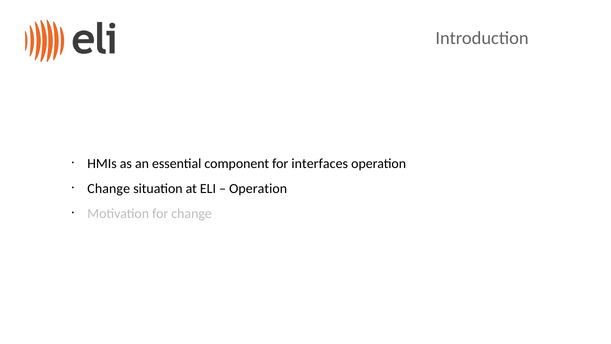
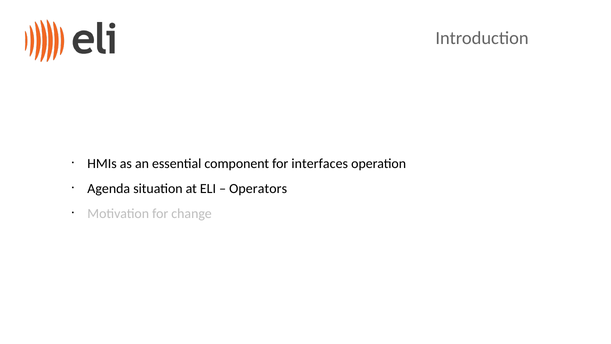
Change at (109, 188): Change -> Agenda
Operation at (258, 188): Operation -> Operators
